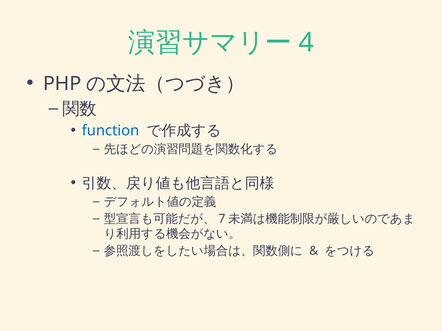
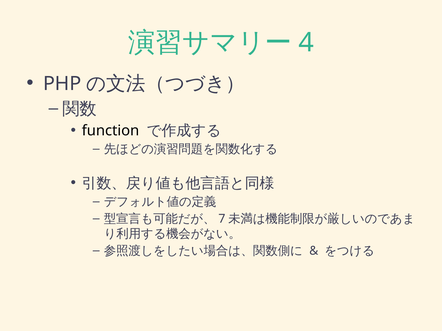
function colour: blue -> black
